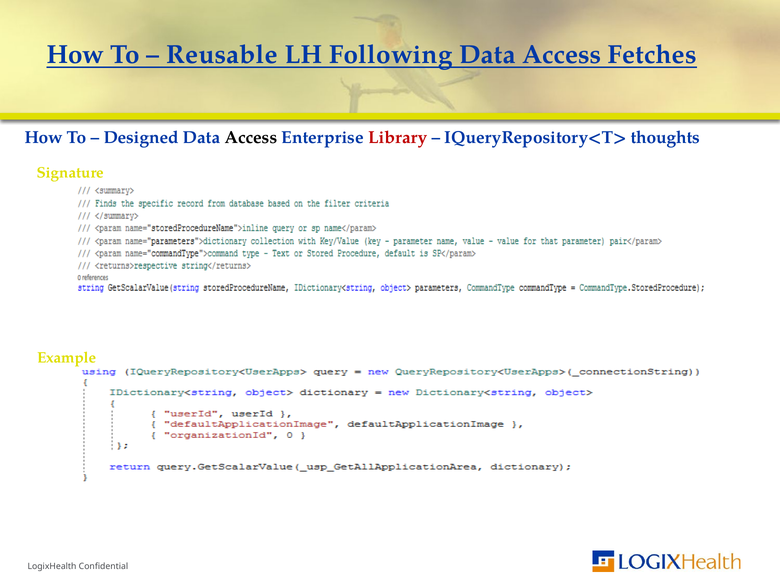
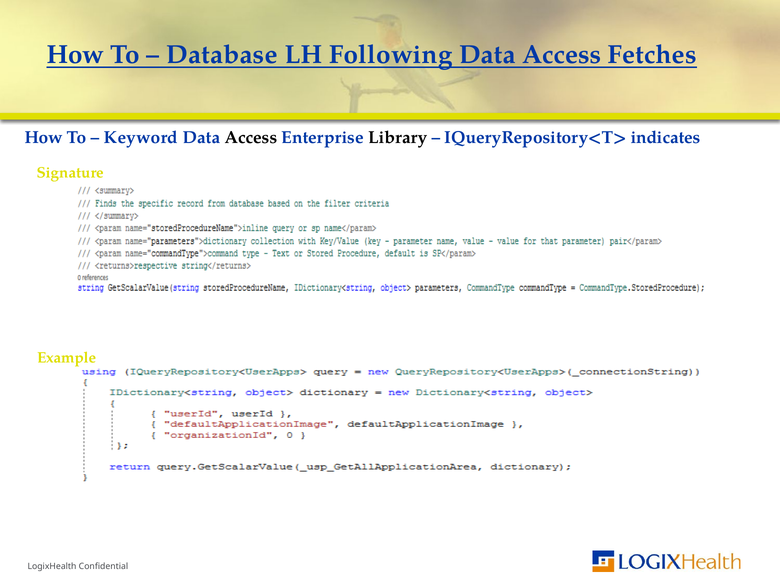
Reusable: Reusable -> Database
Designed: Designed -> Keyword
Library colour: red -> black
thoughts: thoughts -> indicates
